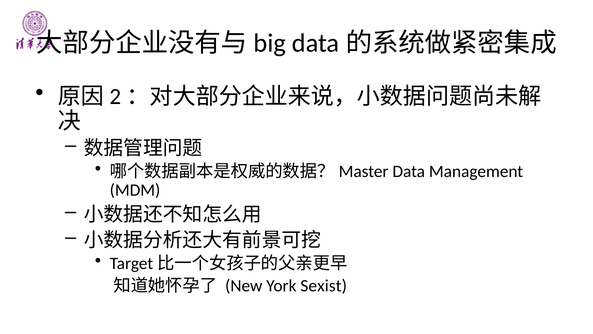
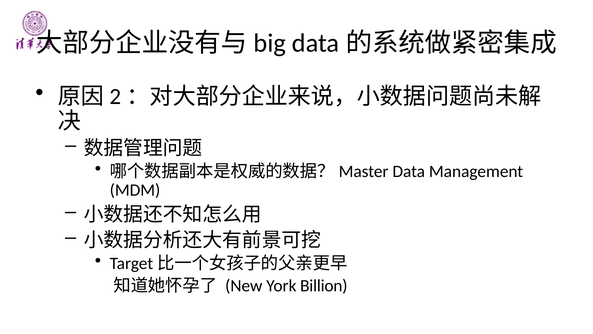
Sexist: Sexist -> Billion
